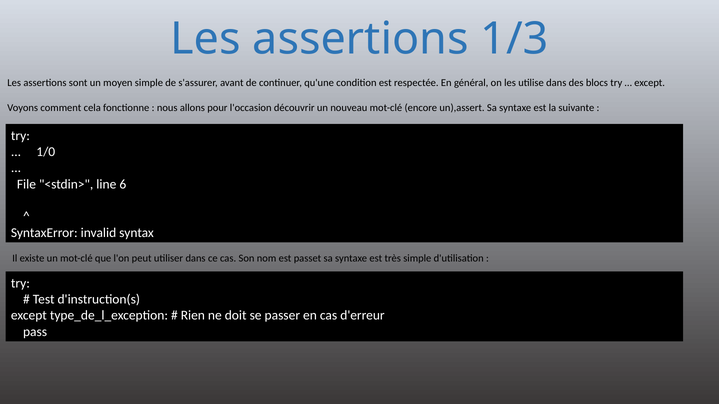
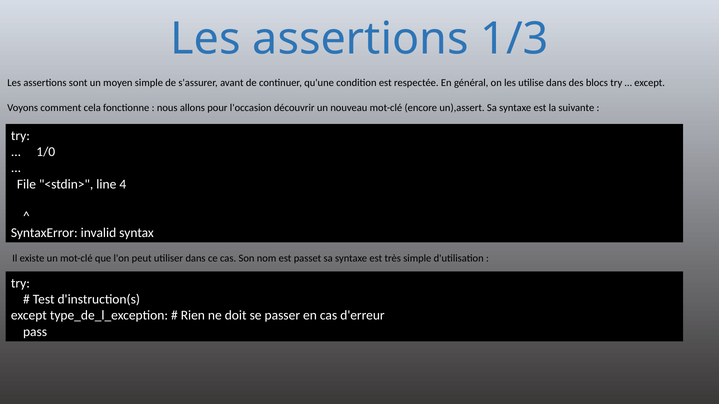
6: 6 -> 4
